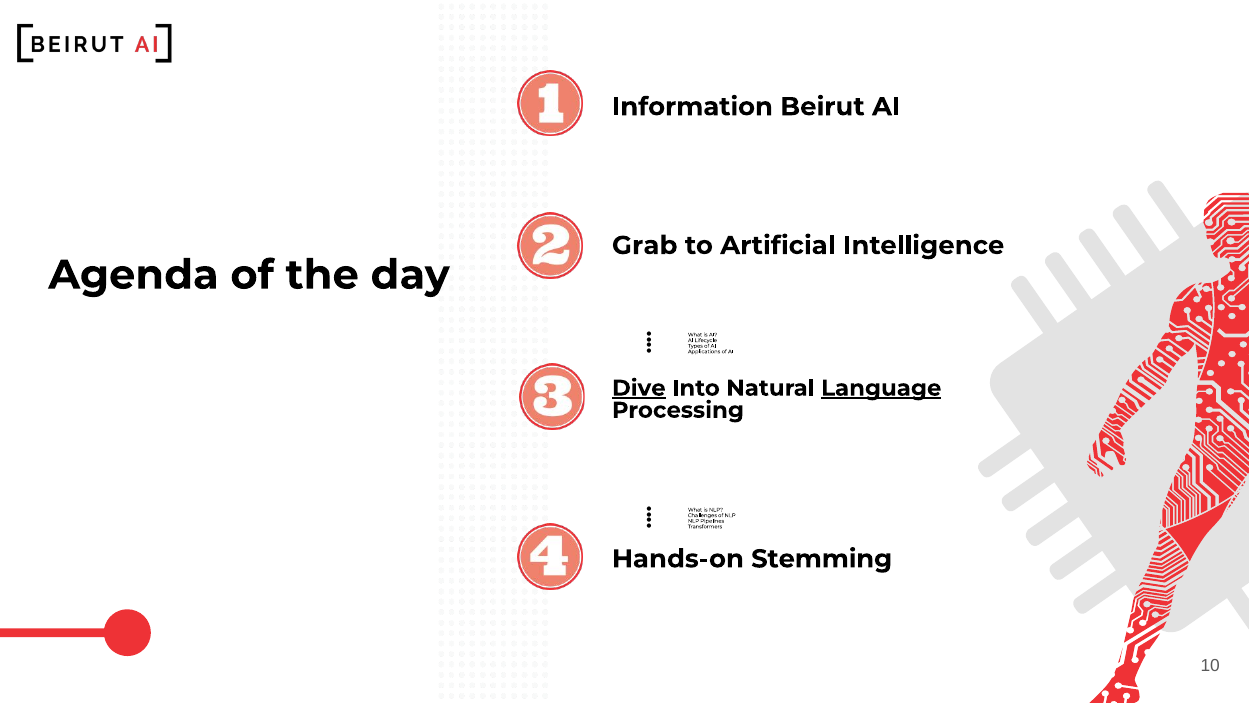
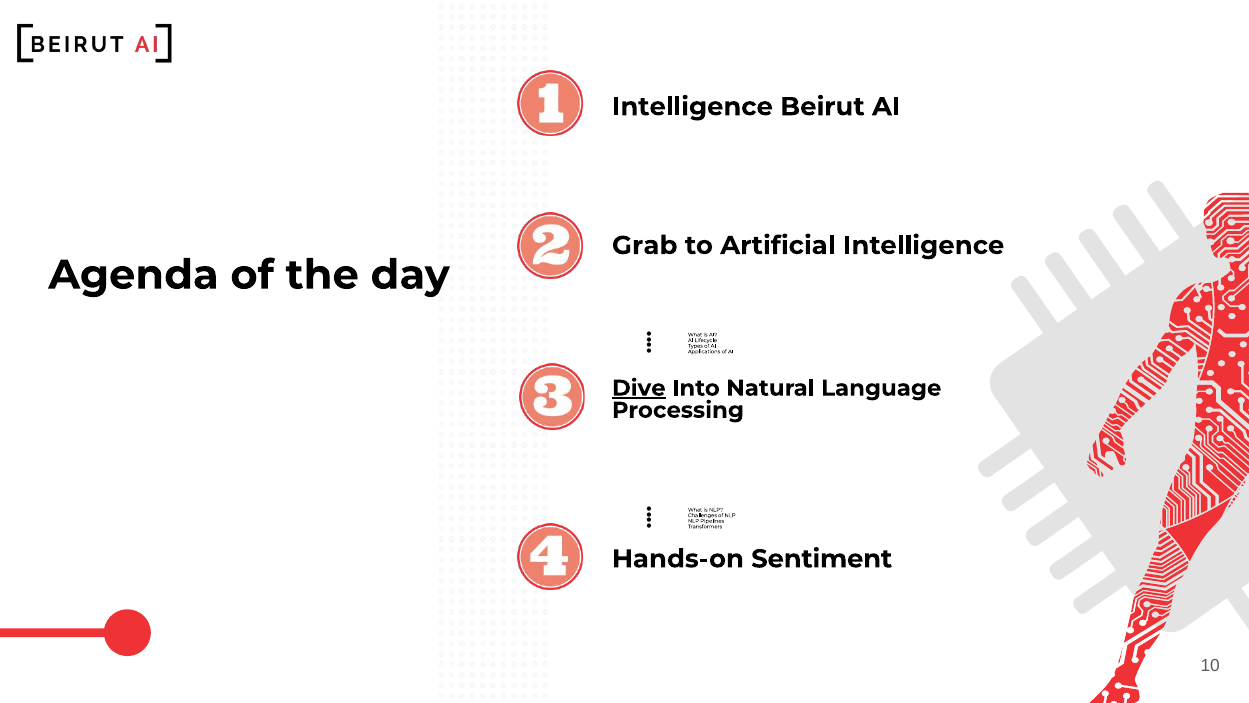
Information at (692, 107): Information -> Intelligence
Language underline: present -> none
Stemming: Stemming -> Sentiment
